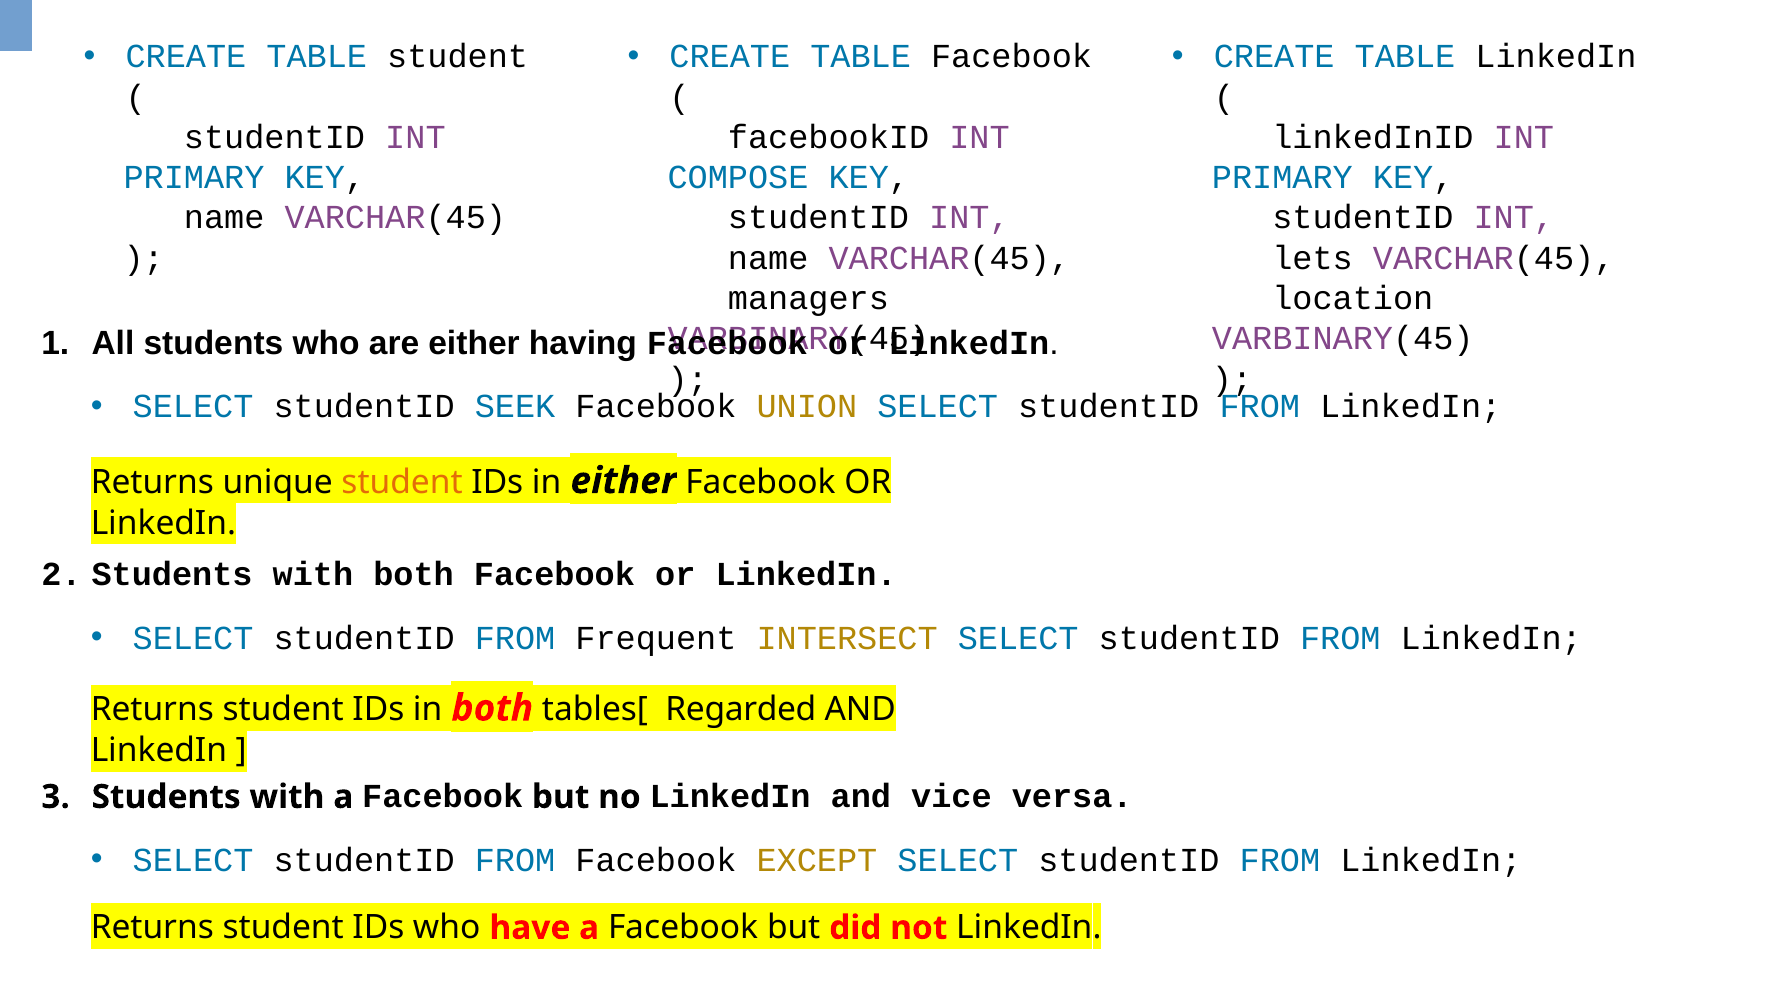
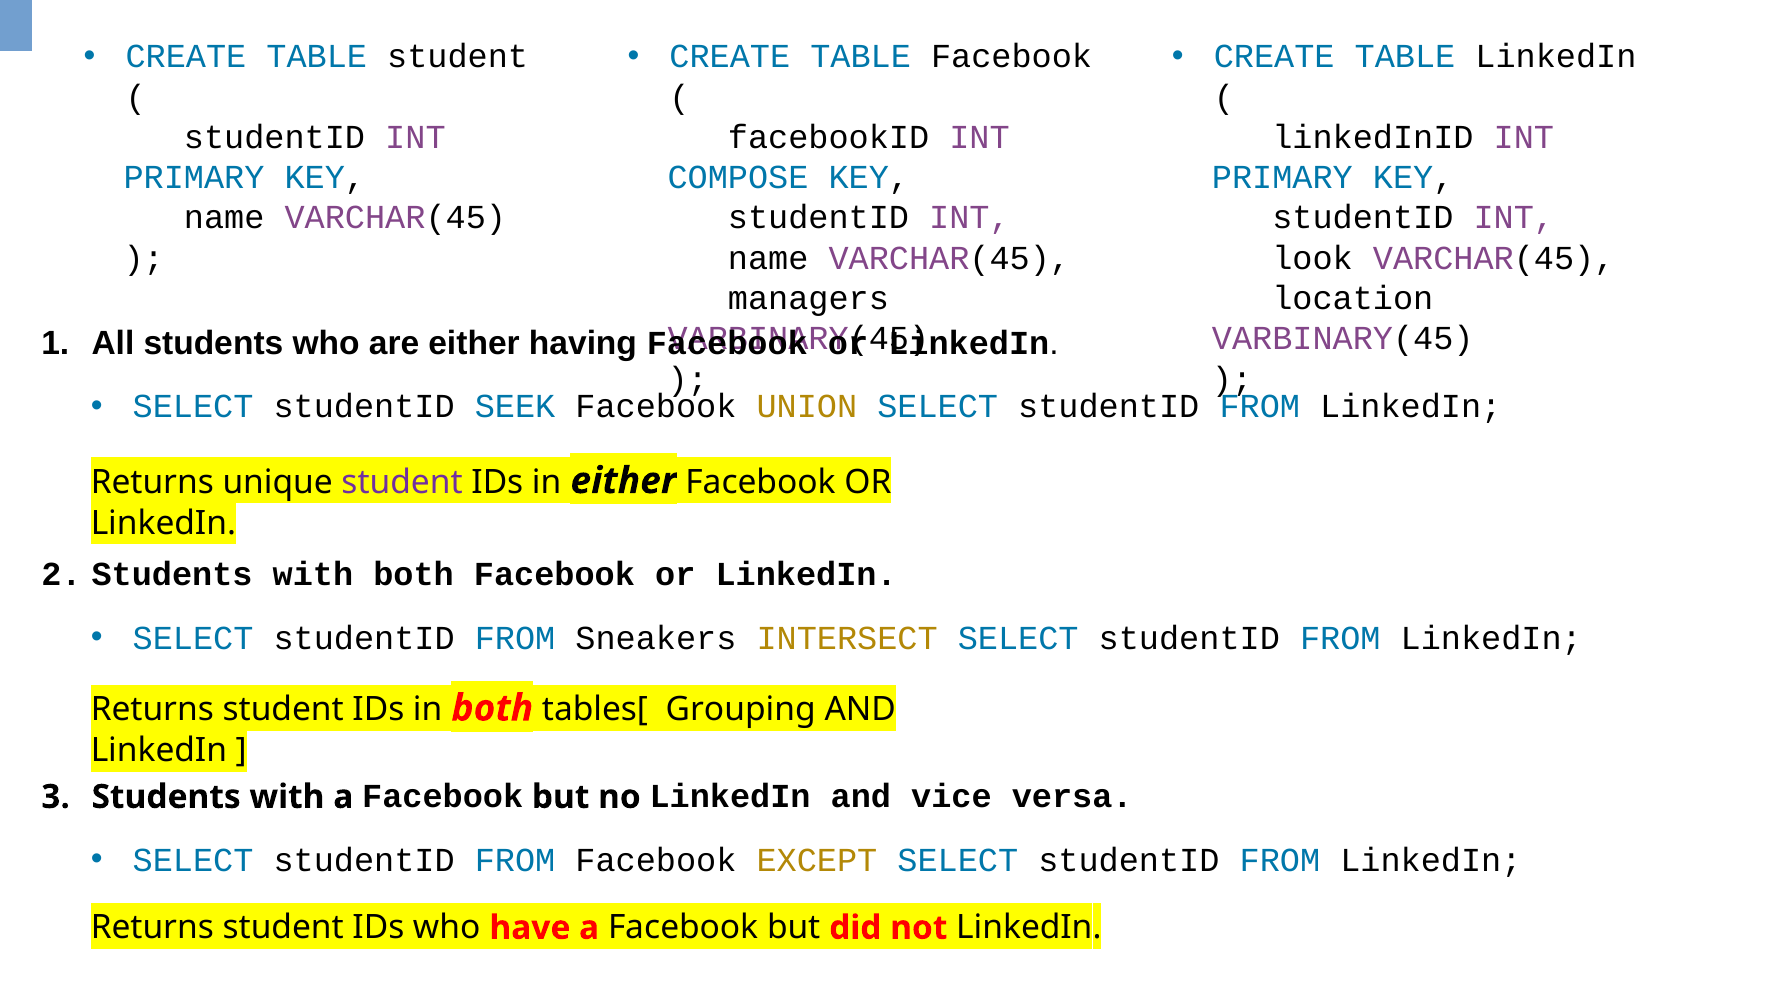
lets: lets -> look
student at (402, 482) colour: orange -> purple
Frequent: Frequent -> Sneakers
Regarded: Regarded -> Grouping
